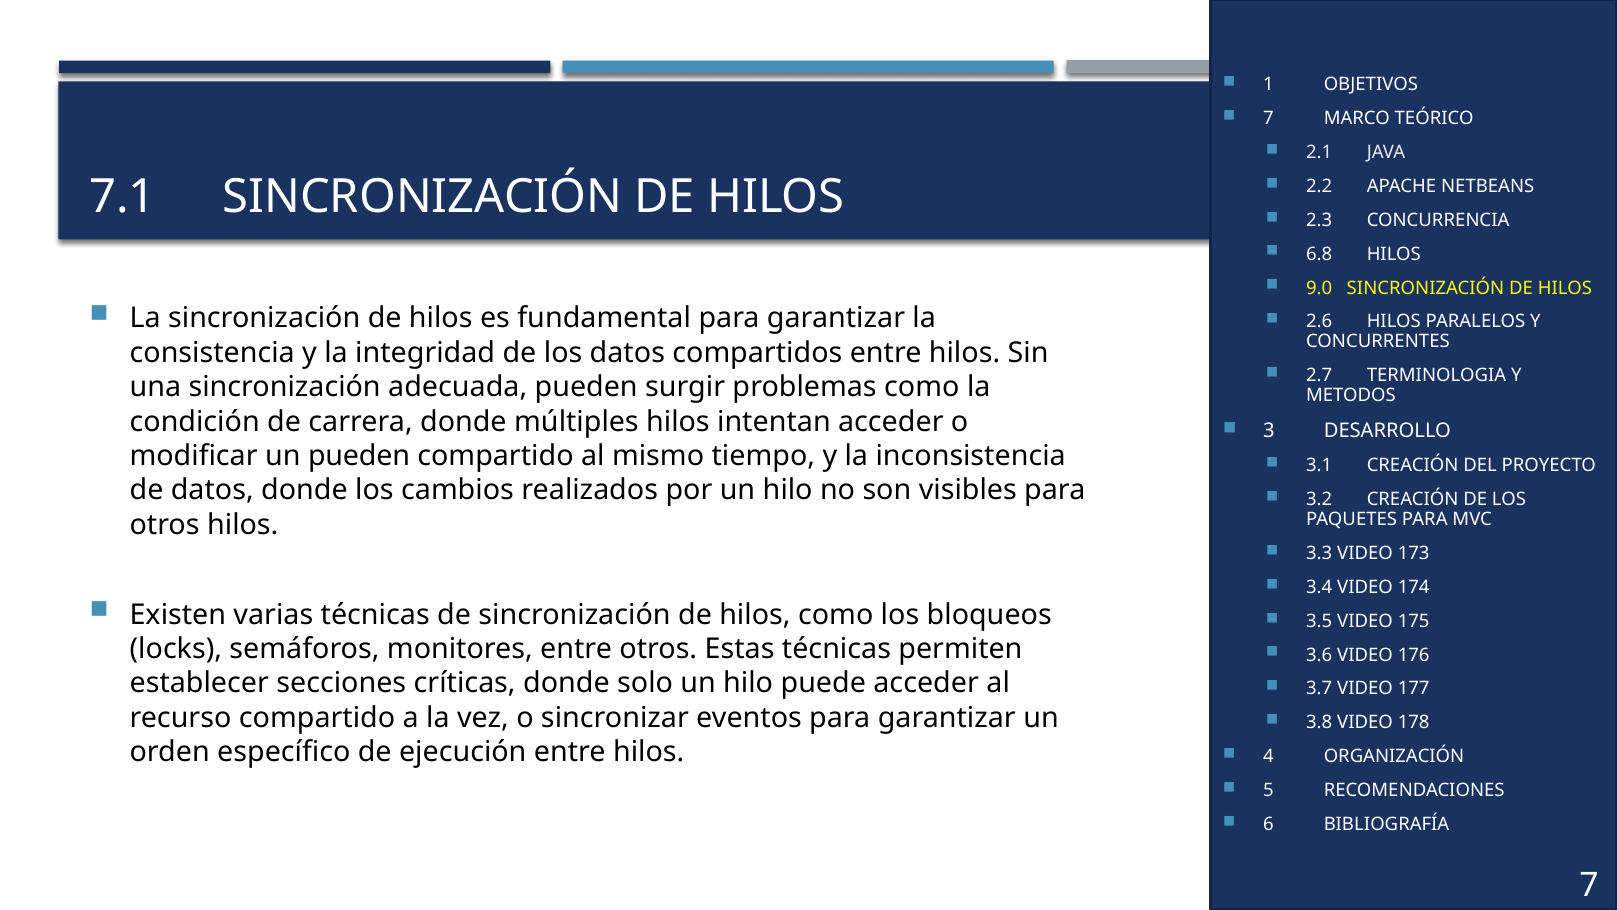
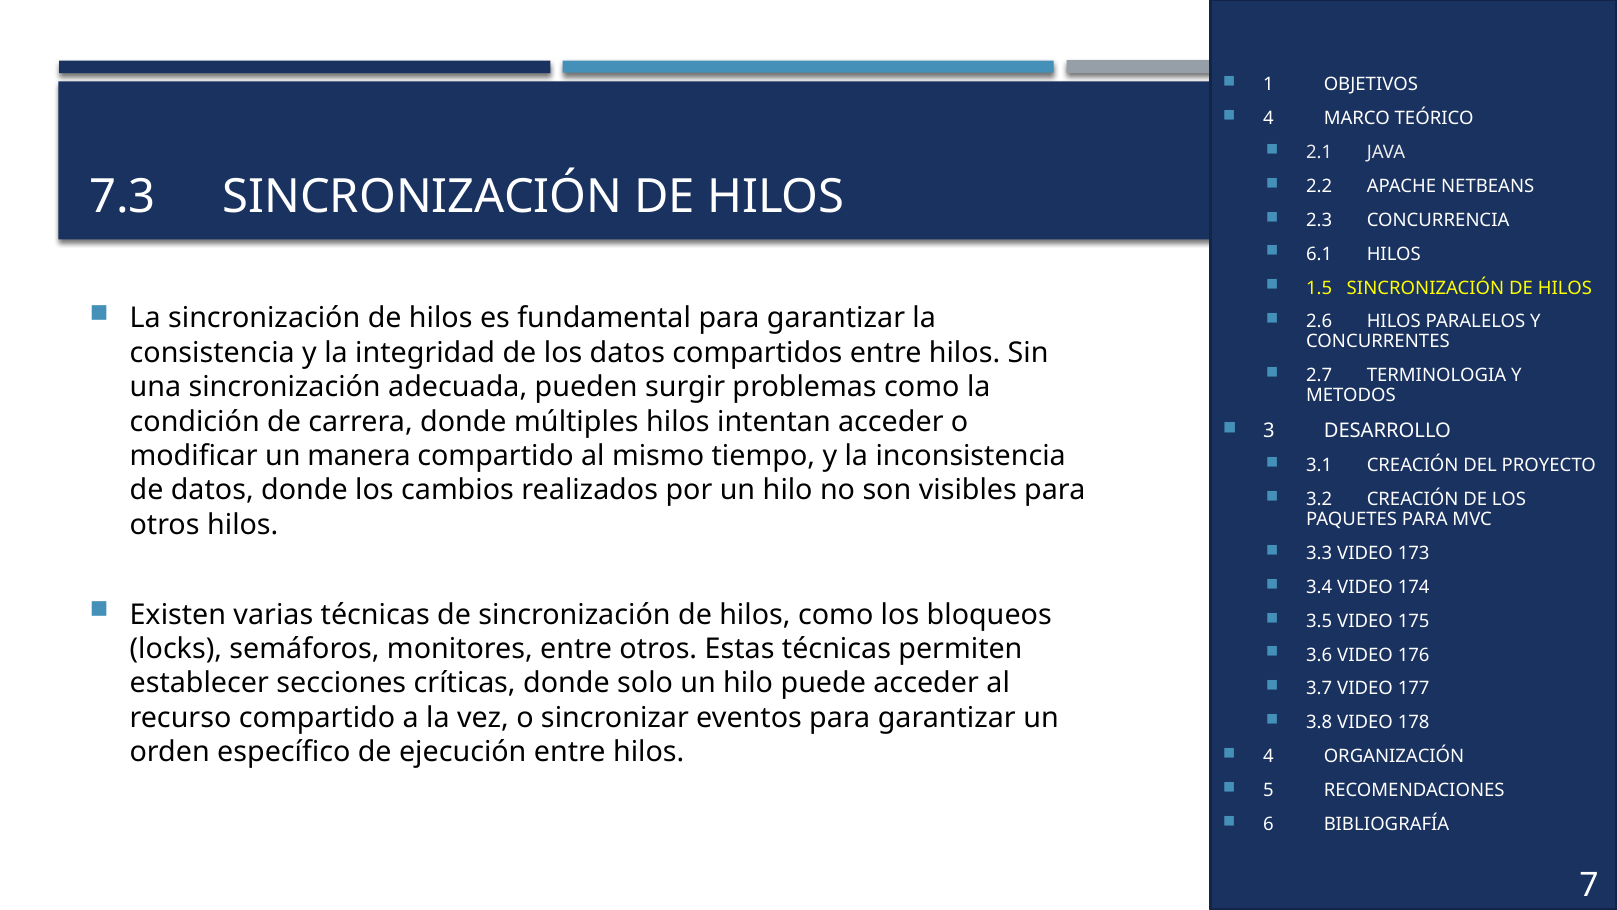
7 at (1268, 119): 7 -> 4
7.1: 7.1 -> 7.3
6.8: 6.8 -> 6.1
9.0: 9.0 -> 1.5
un pueden: pueden -> manera
